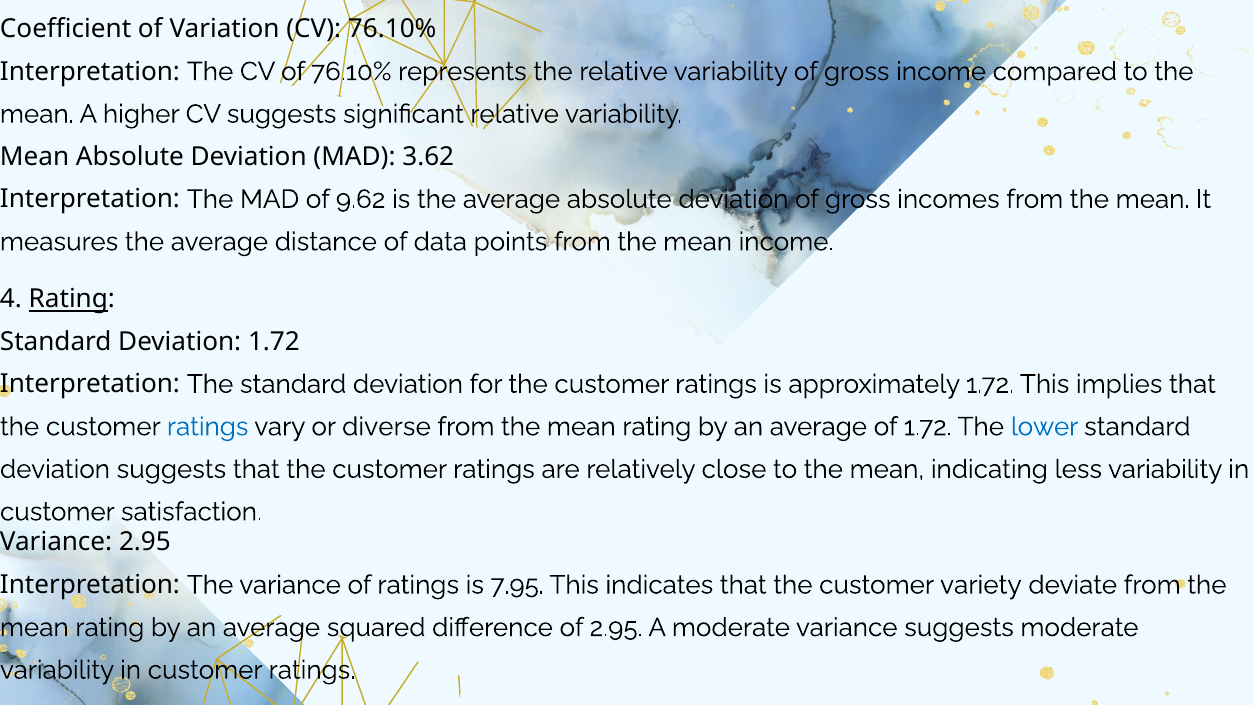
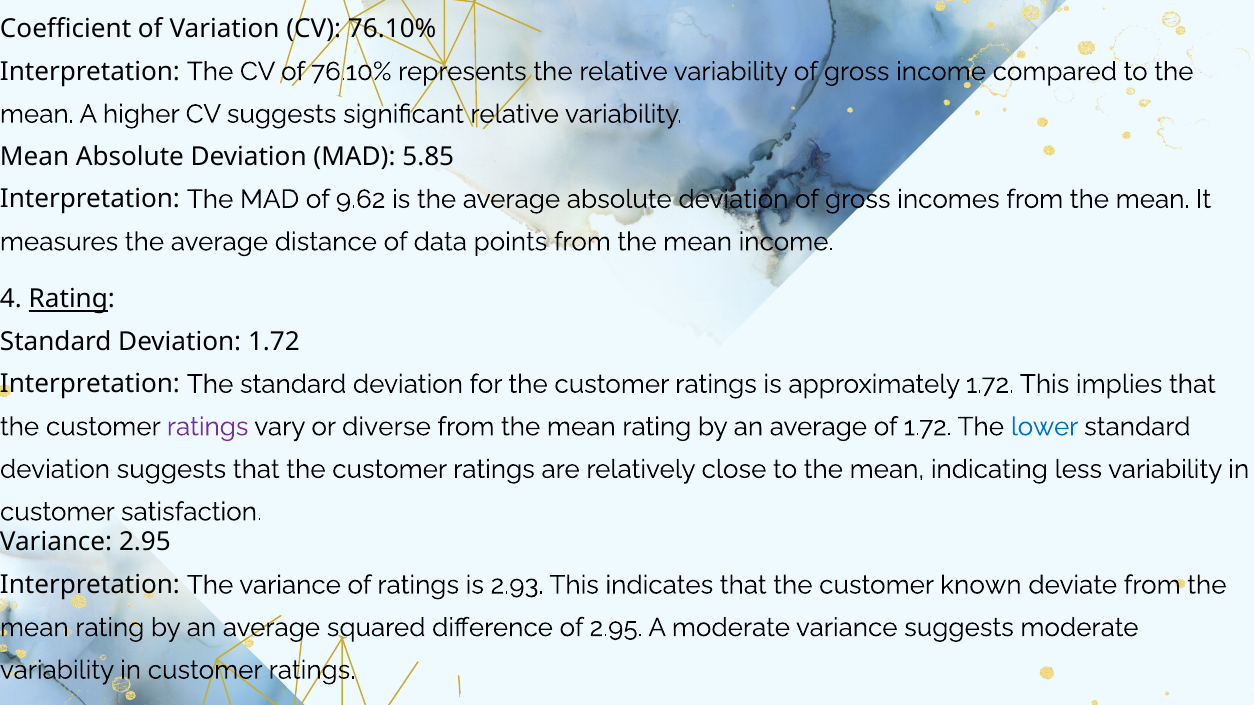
3.62: 3.62 -> 5.85
ratings at (208, 427) colour: blue -> purple
7.95: 7.95 -> 2.93
variety: variety -> known
